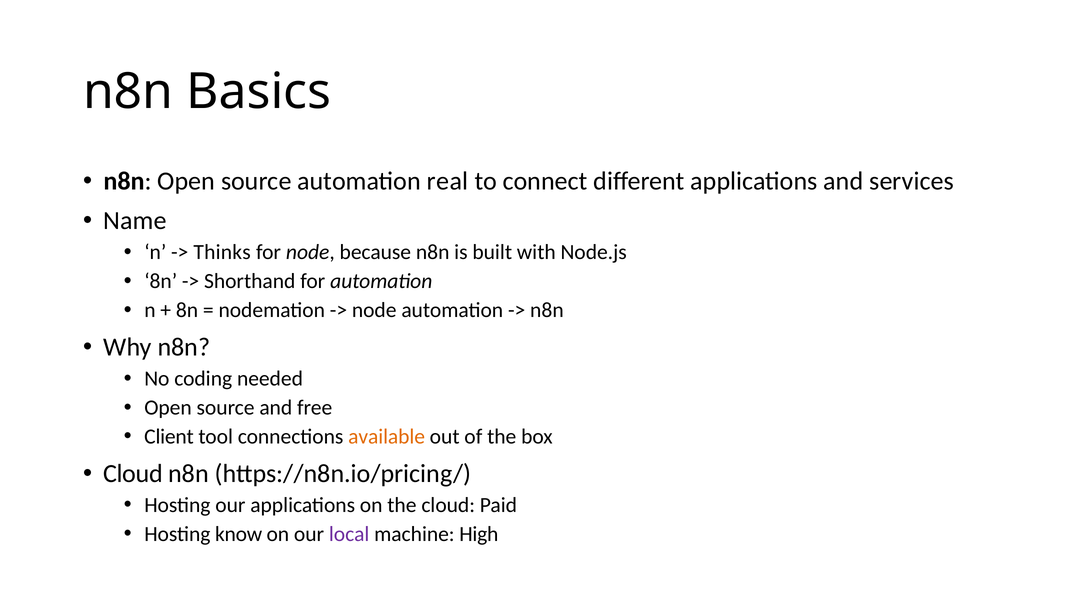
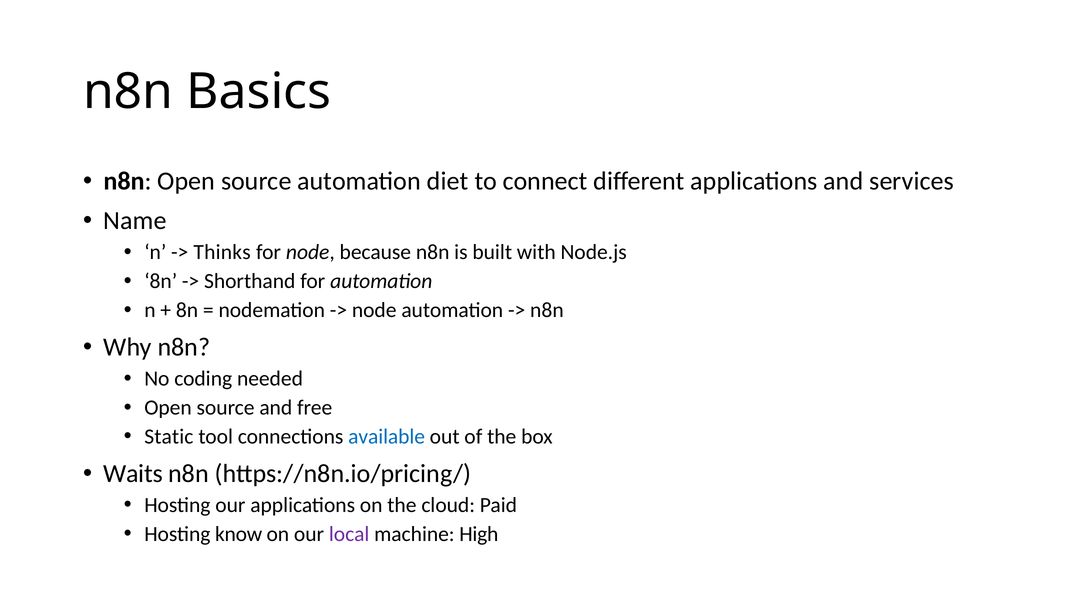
real: real -> diet
Client: Client -> Static
available colour: orange -> blue
Cloud at (133, 473): Cloud -> Waits
